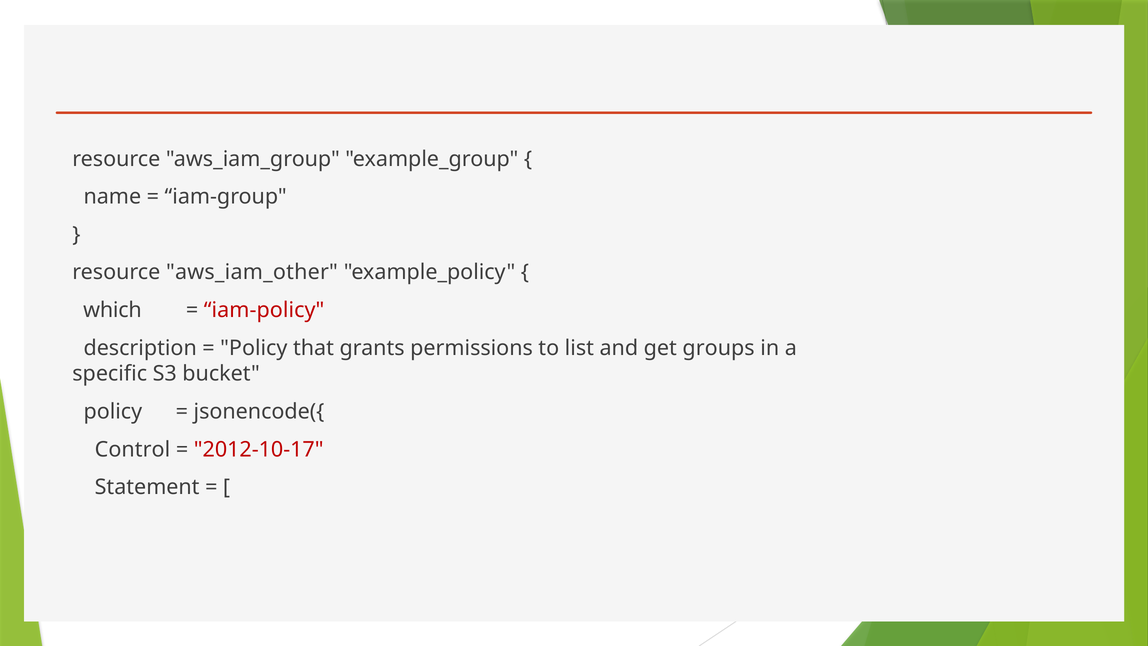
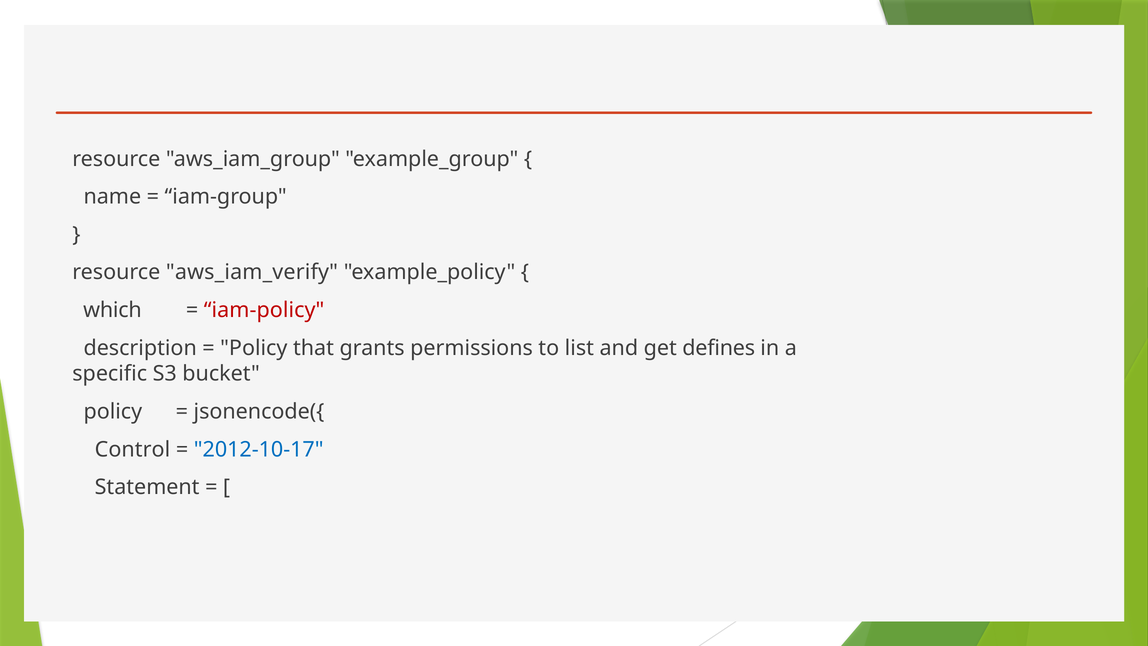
aws_iam_other: aws_iam_other -> aws_iam_verify
groups: groups -> defines
2012-10-17 colour: red -> blue
